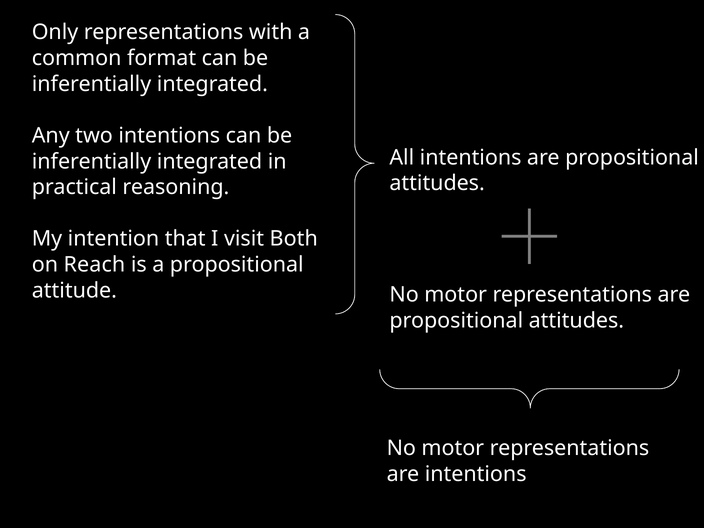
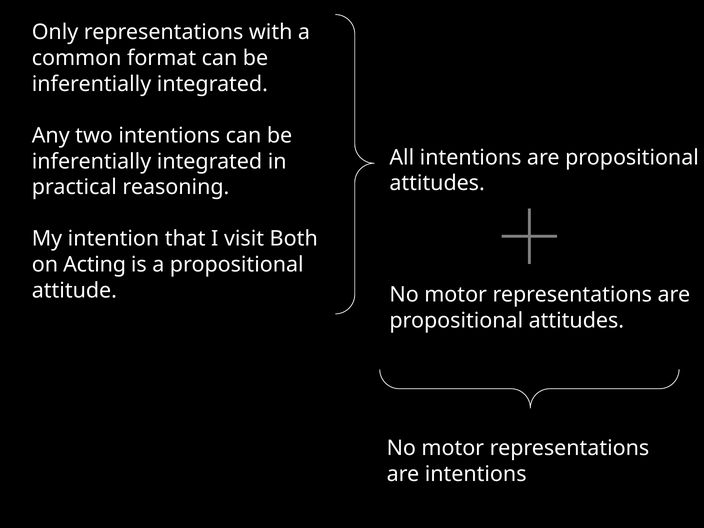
Reach: Reach -> Acting
